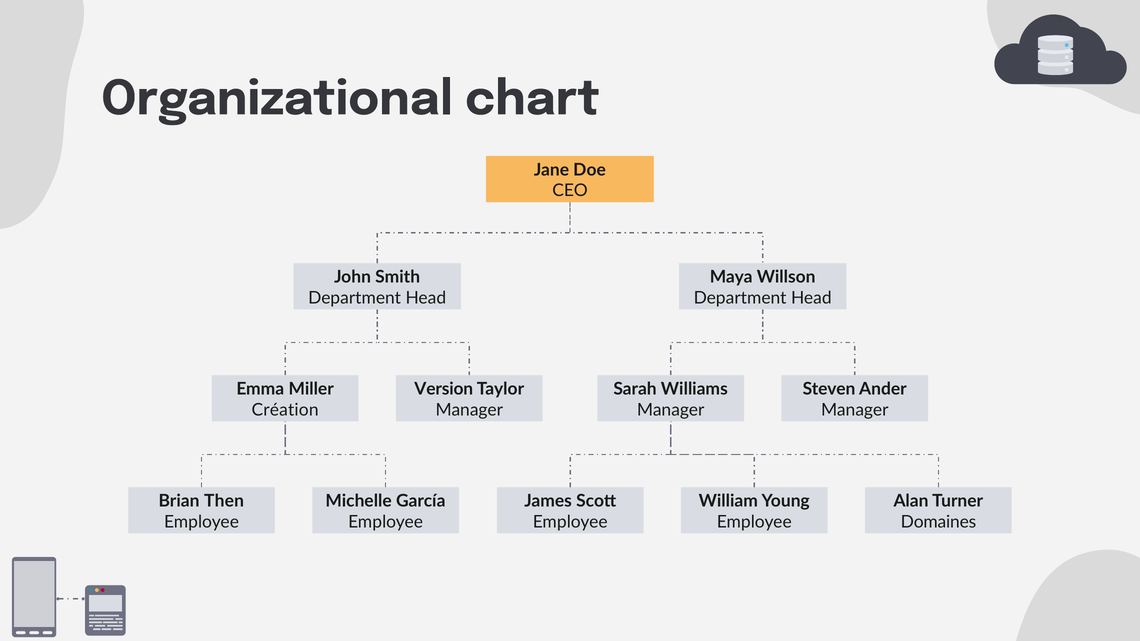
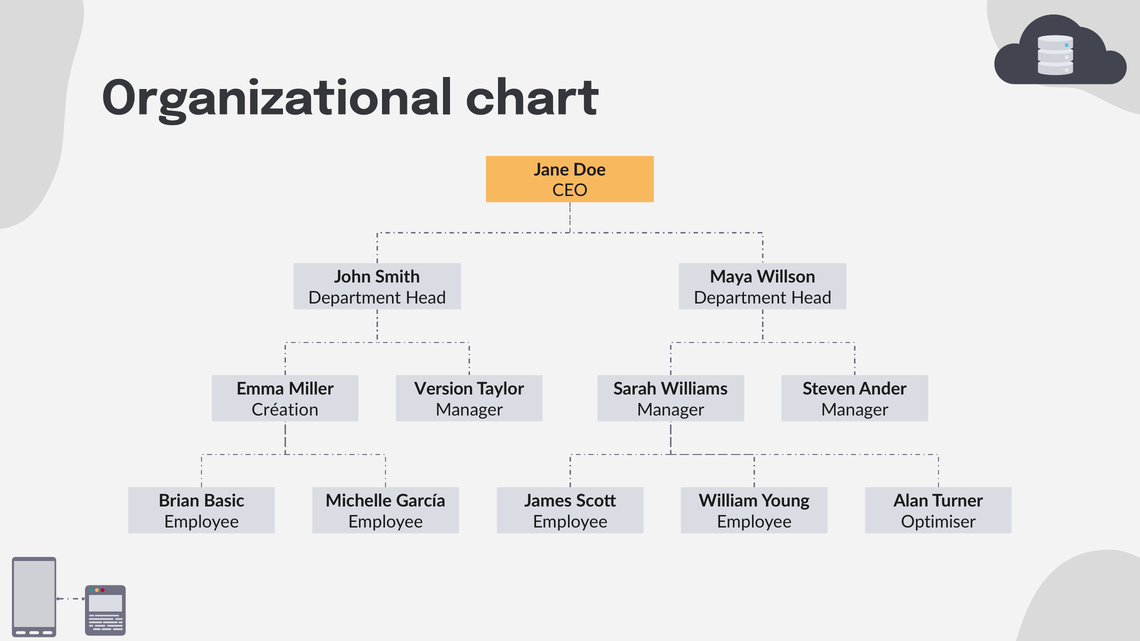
Then: Then -> Basic
Domaines: Domaines -> Optimiser
